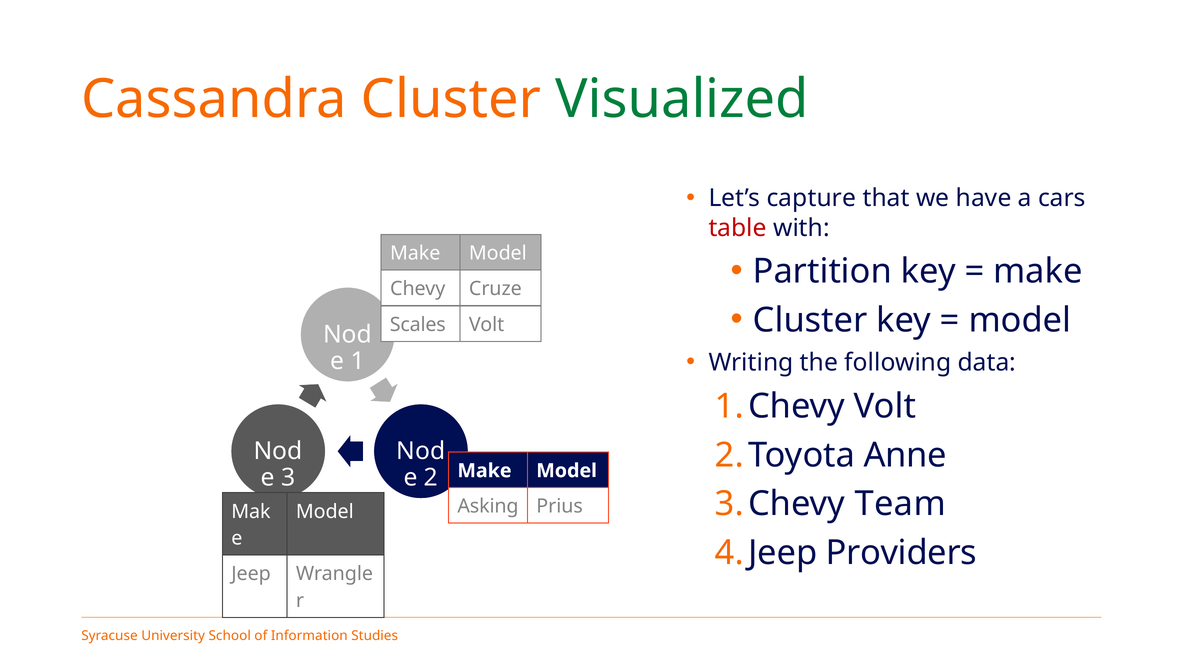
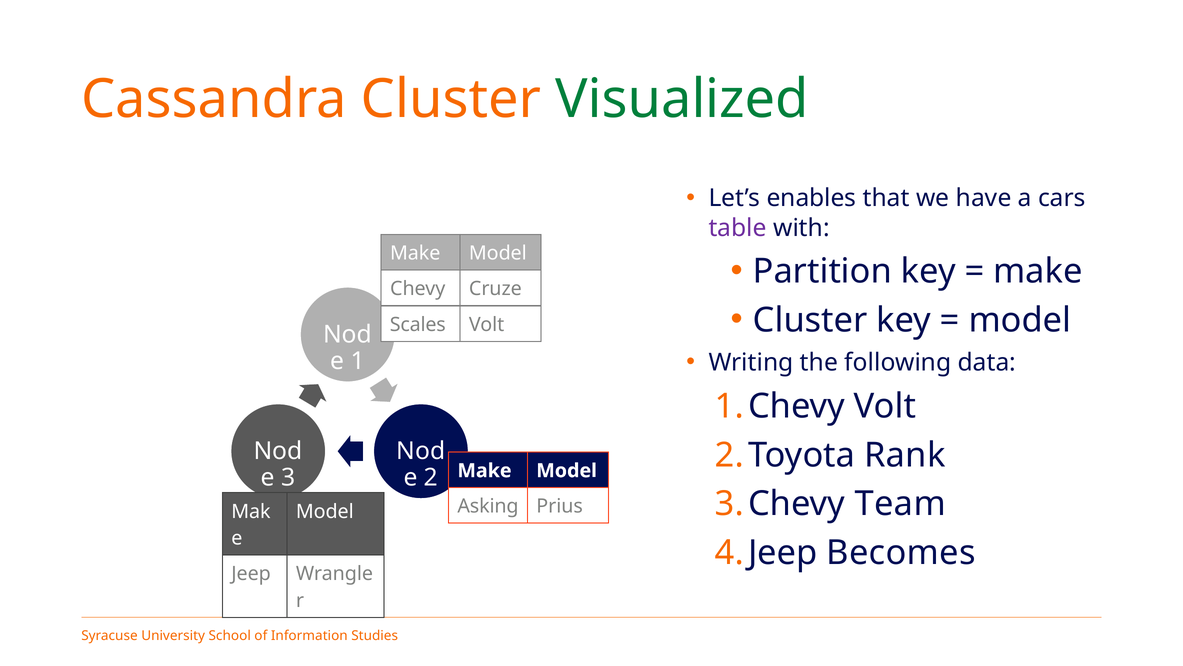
capture: capture -> enables
table colour: red -> purple
Anne: Anne -> Rank
Providers: Providers -> Becomes
